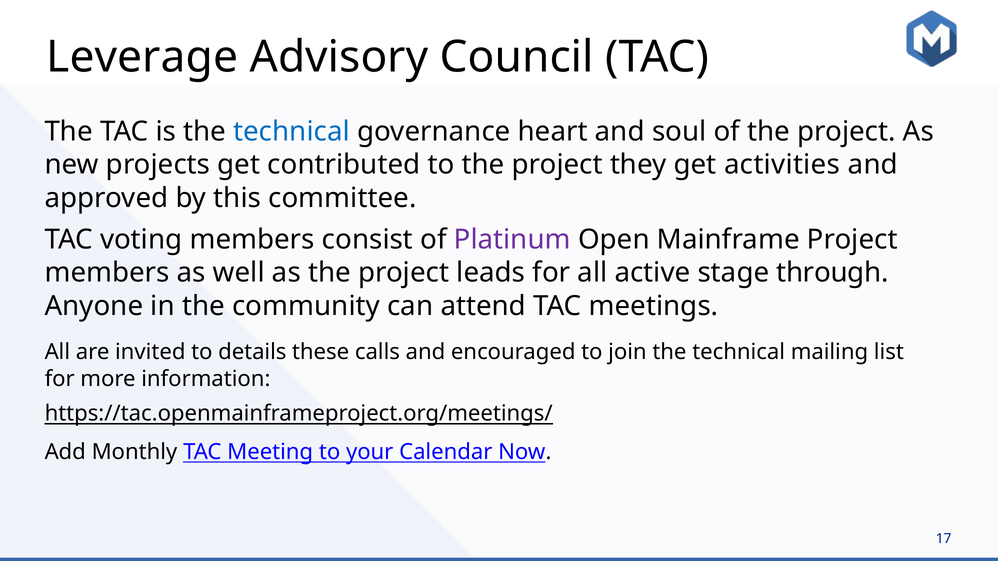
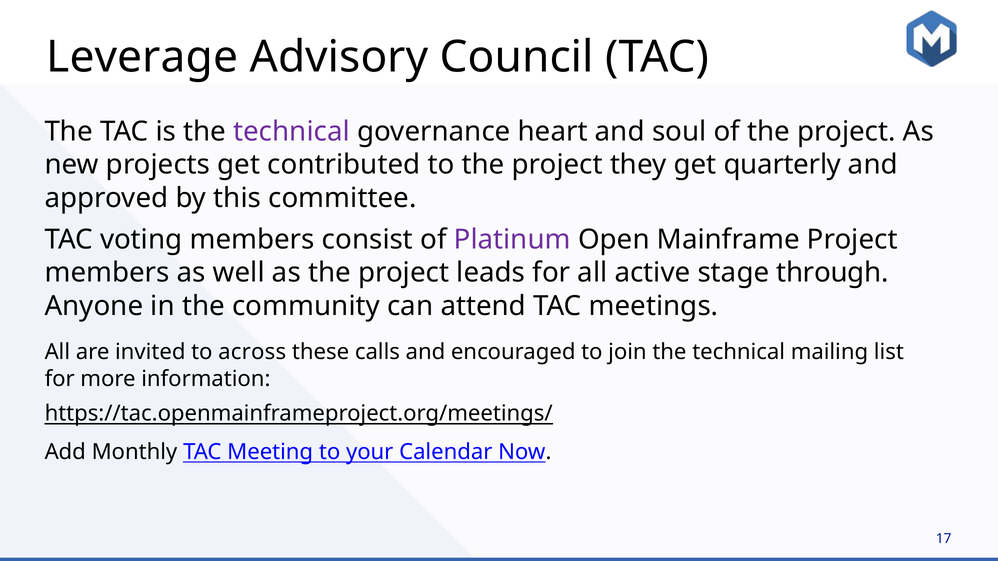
technical at (292, 132) colour: blue -> purple
activities: activities -> quarterly
details: details -> across
